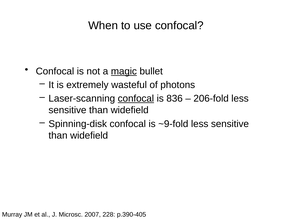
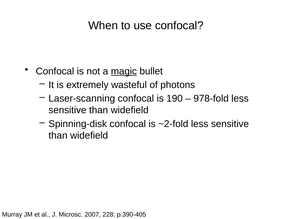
confocal at (136, 98) underline: present -> none
836: 836 -> 190
206-fold: 206-fold -> 978-fold
~9-fold: ~9-fold -> ~2-fold
